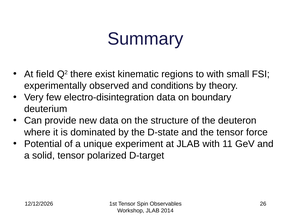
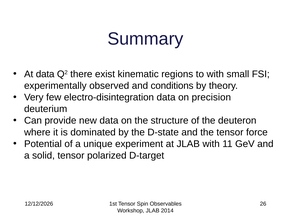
At field: field -> data
boundary: boundary -> precision
